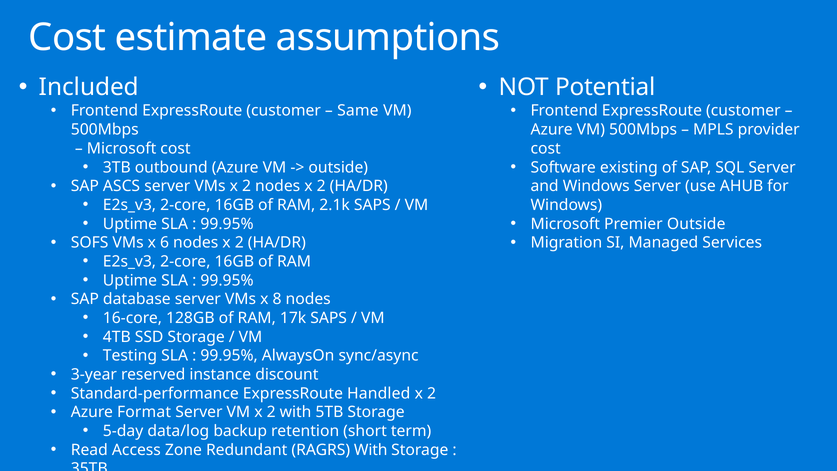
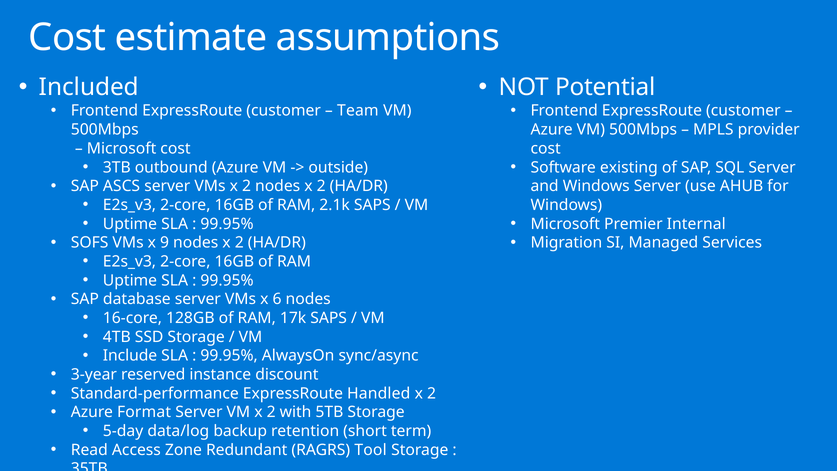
Same: Same -> Team
Premier Outside: Outside -> Internal
6: 6 -> 9
8: 8 -> 6
Testing: Testing -> Include
RAGRS With: With -> Tool
